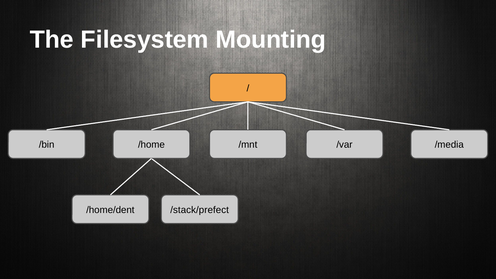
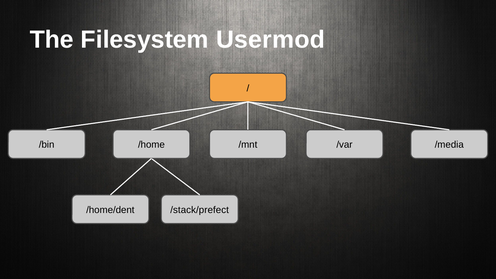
Mounting: Mounting -> Usermod
